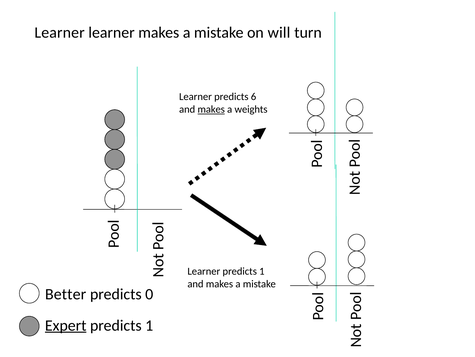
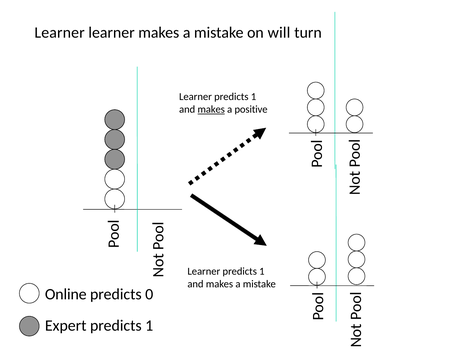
6 at (254, 96): 6 -> 1
weights: weights -> positive
Better: Better -> Online
Expert underline: present -> none
